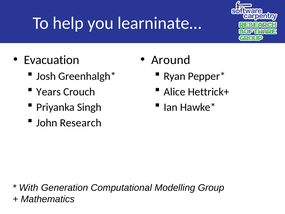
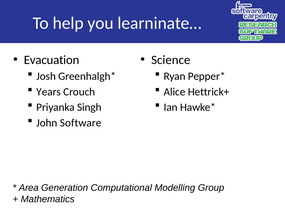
Around: Around -> Science
Research: Research -> Software
With: With -> Area
